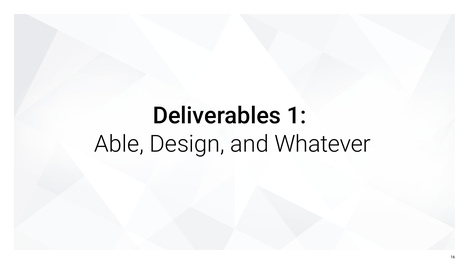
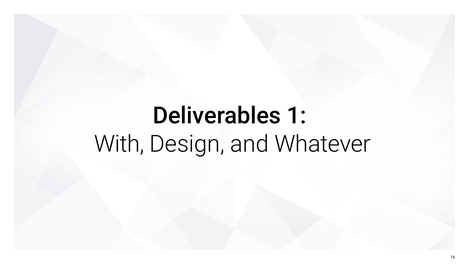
Able: Able -> With
